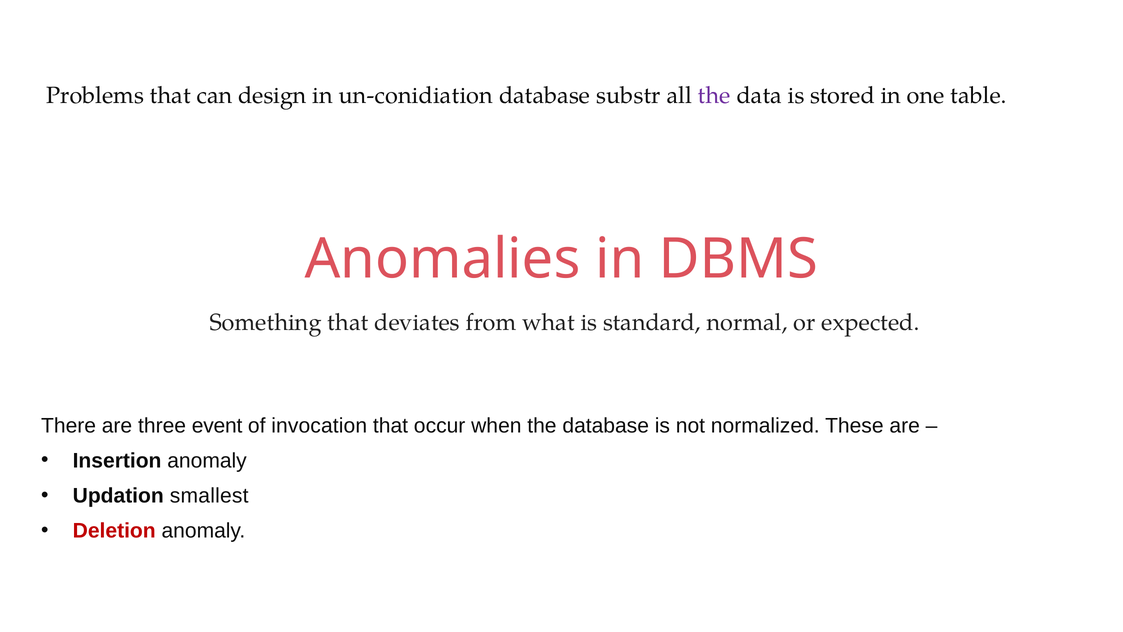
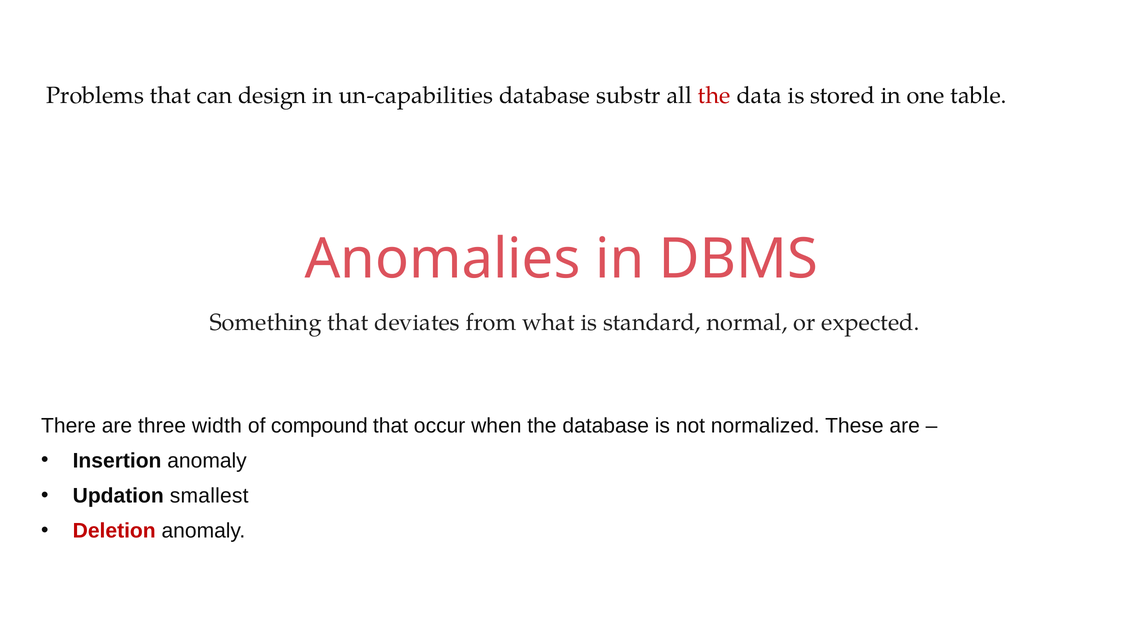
un-conidiation: un-conidiation -> un-capabilities
the at (714, 95) colour: purple -> red
event: event -> width
invocation: invocation -> compound
